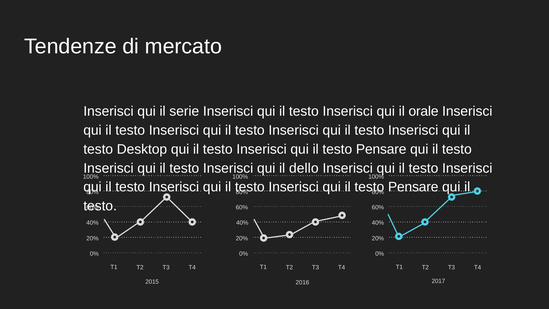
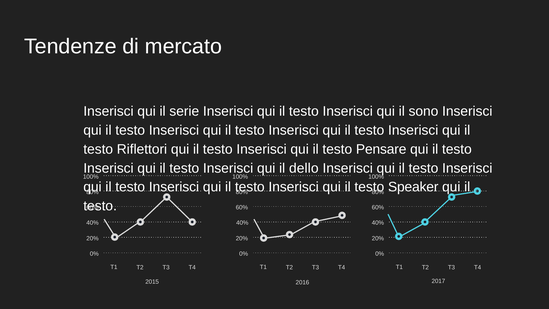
orale: orale -> sono
Desktop: Desktop -> Riflettori
Pensare at (413, 187): Pensare -> Speaker
